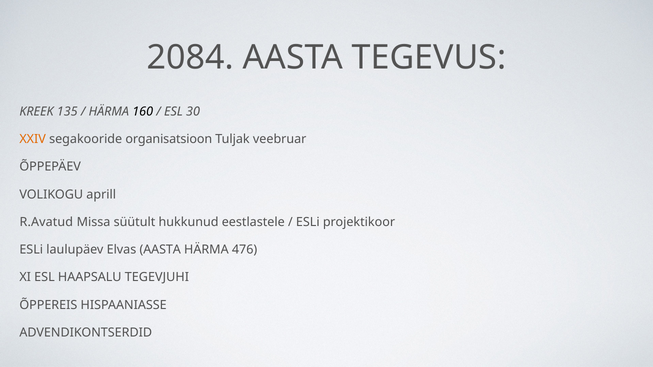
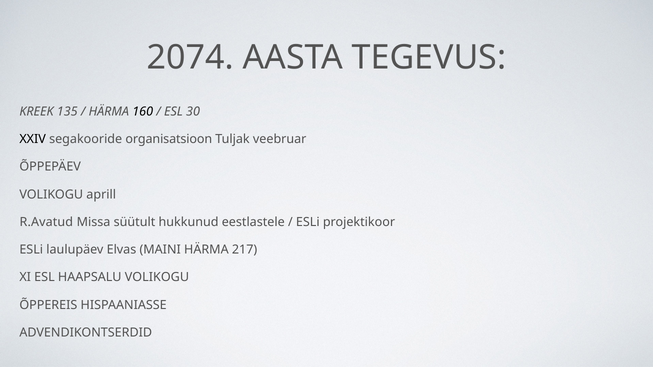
2084: 2084 -> 2074
XXIV colour: orange -> black
Elvas AASTA: AASTA -> MAINI
476: 476 -> 217
HAAPSALU TEGEVJUHI: TEGEVJUHI -> VOLIKOGU
